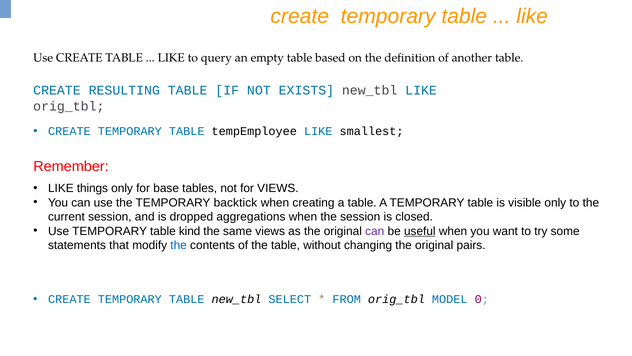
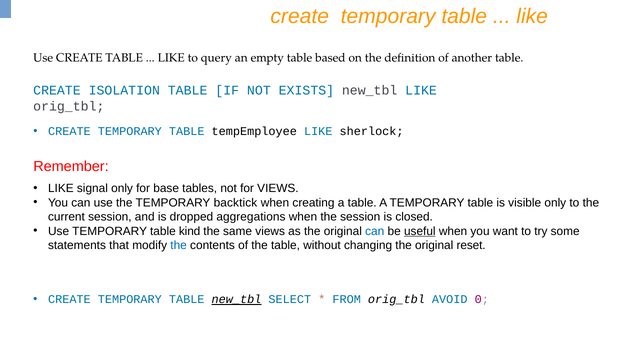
RESULTING: RESULTING -> ISOLATION
smallest: smallest -> sherlock
things: things -> signal
can at (375, 231) colour: purple -> blue
pairs: pairs -> reset
new_tbl at (236, 299) underline: none -> present
MODEL: MODEL -> AVOID
